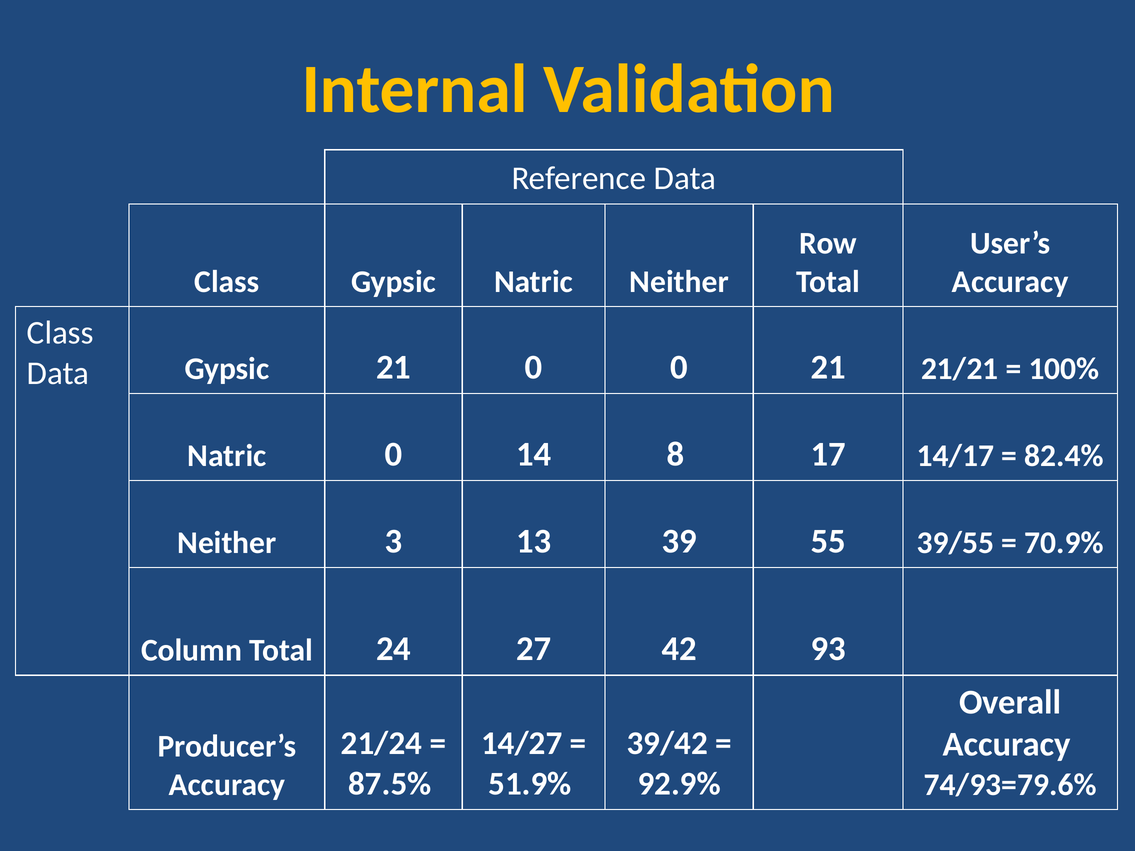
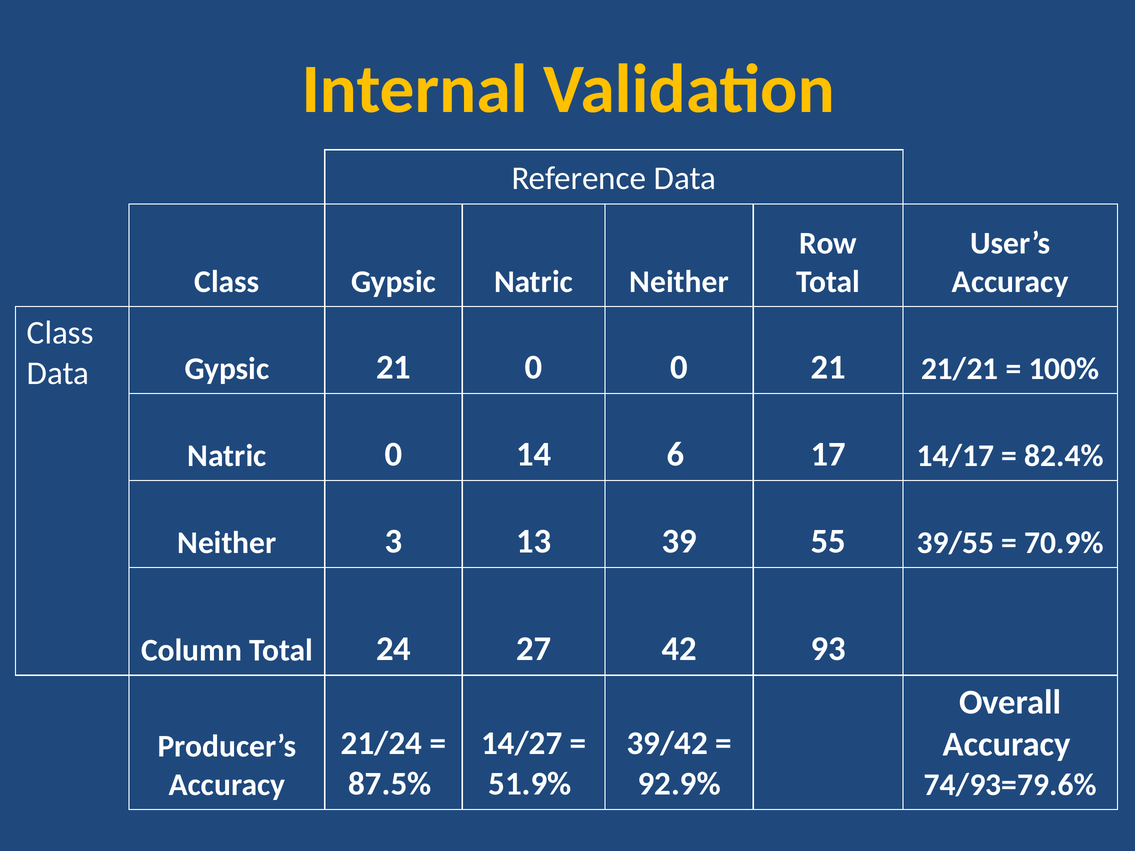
8: 8 -> 6
